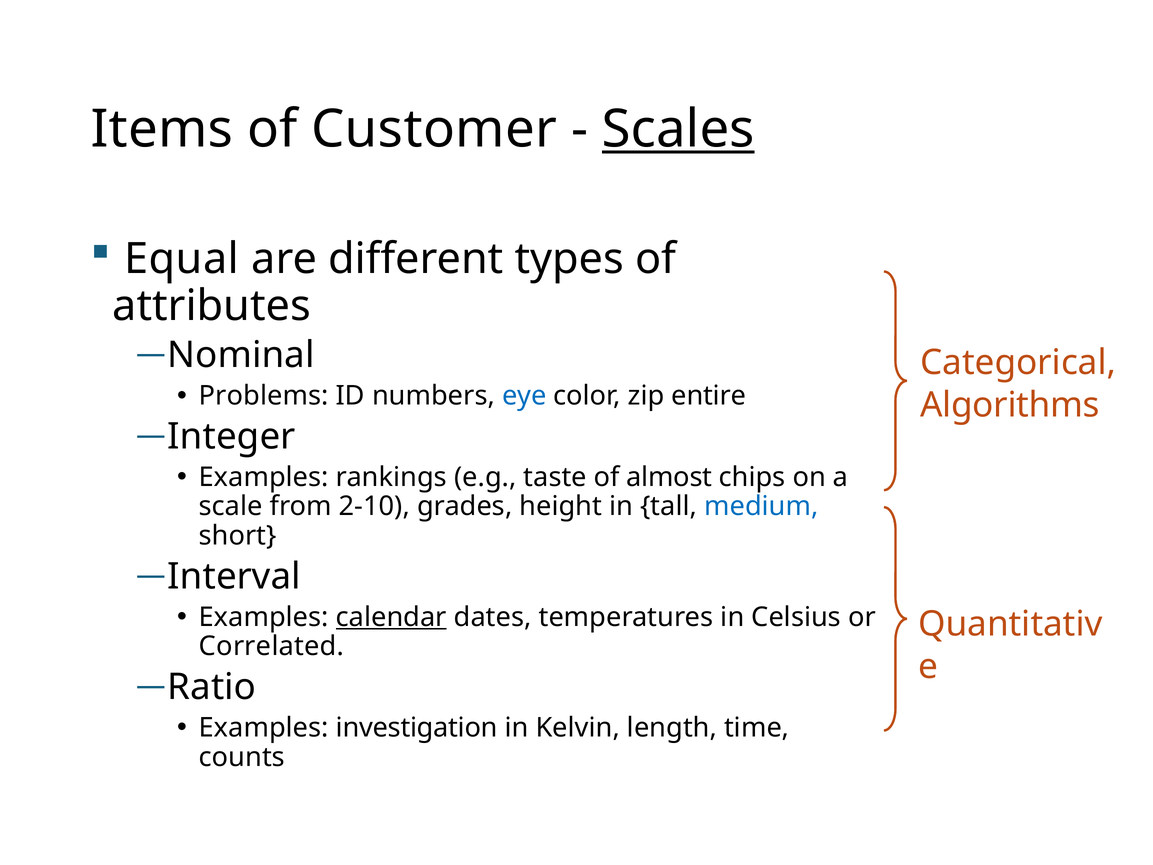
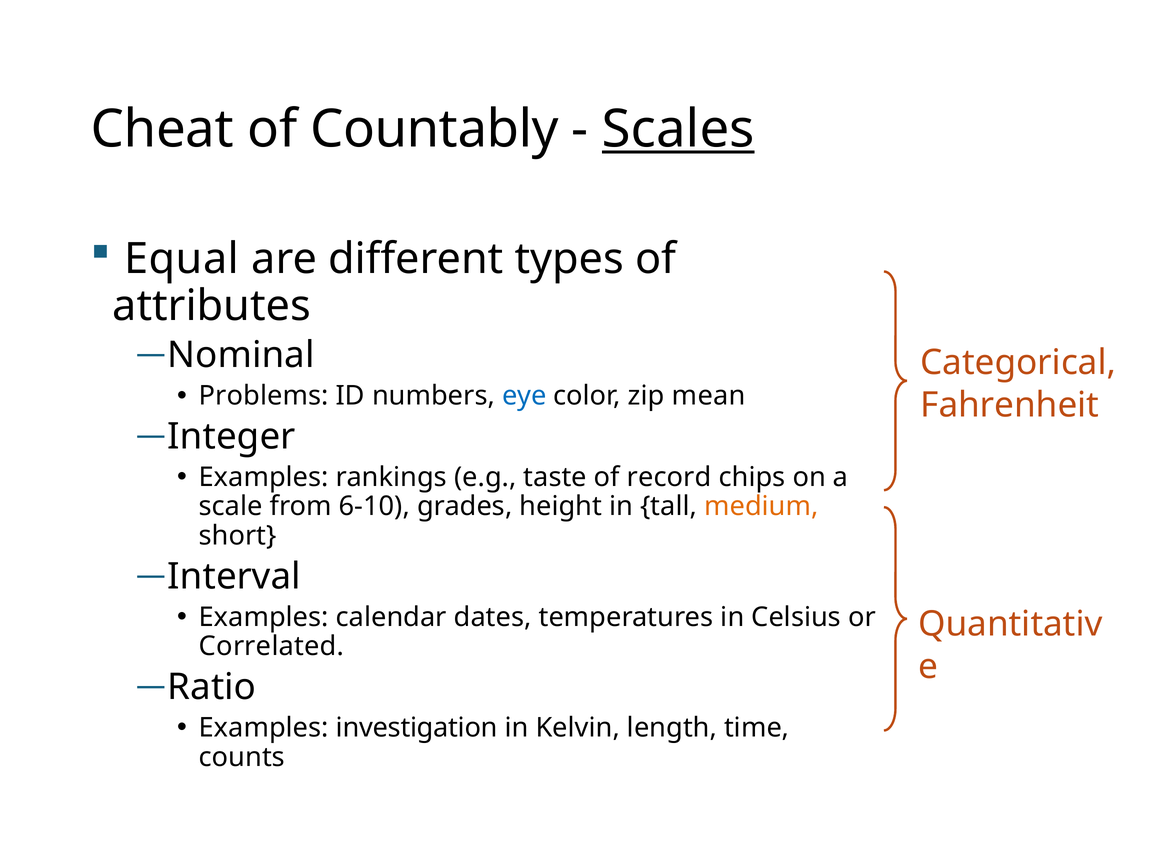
Items: Items -> Cheat
Customer: Customer -> Countably
entire: entire -> mean
Algorithms: Algorithms -> Fahrenheit
almost: almost -> record
2-10: 2-10 -> 6-10
medium colour: blue -> orange
calendar underline: present -> none
